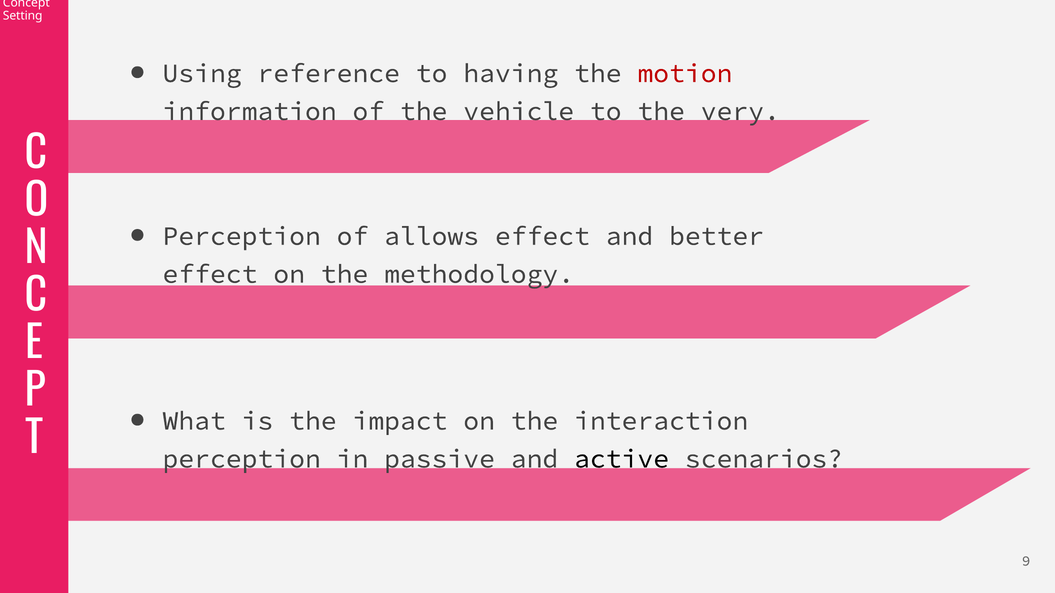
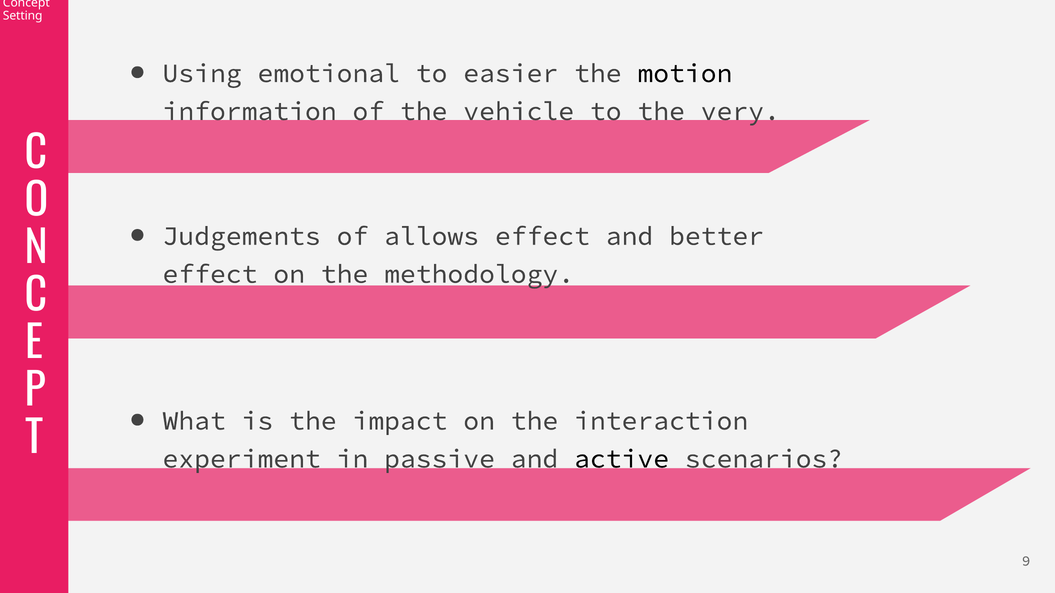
reference: reference -> emotional
having: having -> easier
motion colour: red -> black
Perception at (242, 236): Perception -> Judgements
perception at (242, 459): perception -> experiment
